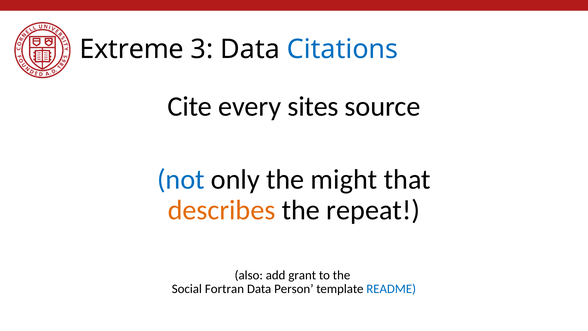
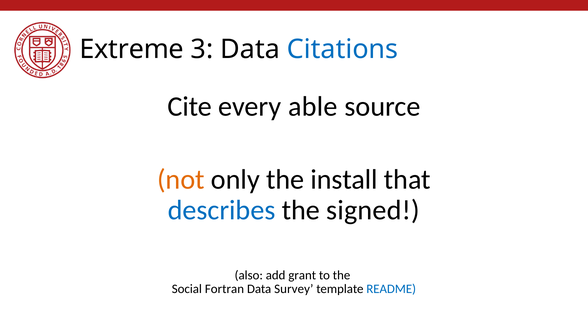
sites: sites -> able
not colour: blue -> orange
might: might -> install
describes colour: orange -> blue
repeat: repeat -> signed
Person: Person -> Survey
